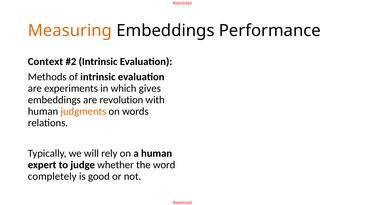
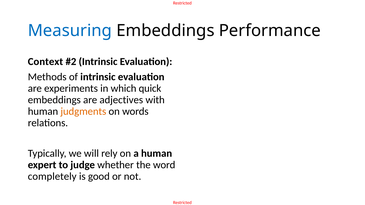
Measuring colour: orange -> blue
gives: gives -> quick
revolution: revolution -> adjectives
